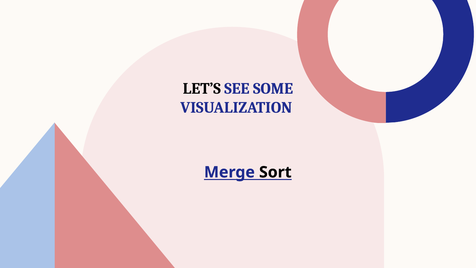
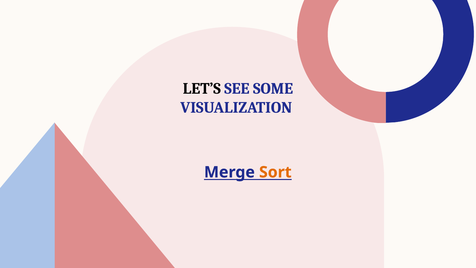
Sort colour: black -> orange
